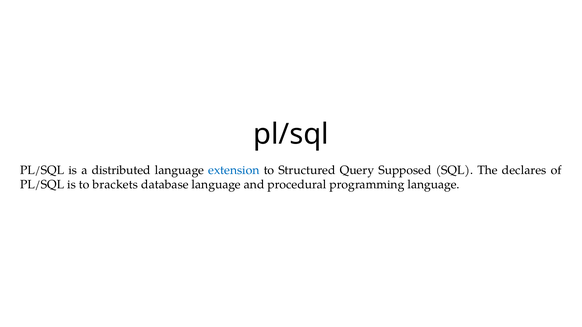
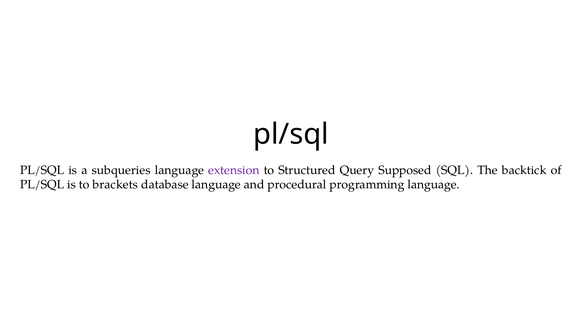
distributed: distributed -> subqueries
extension colour: blue -> purple
declares: declares -> backtick
